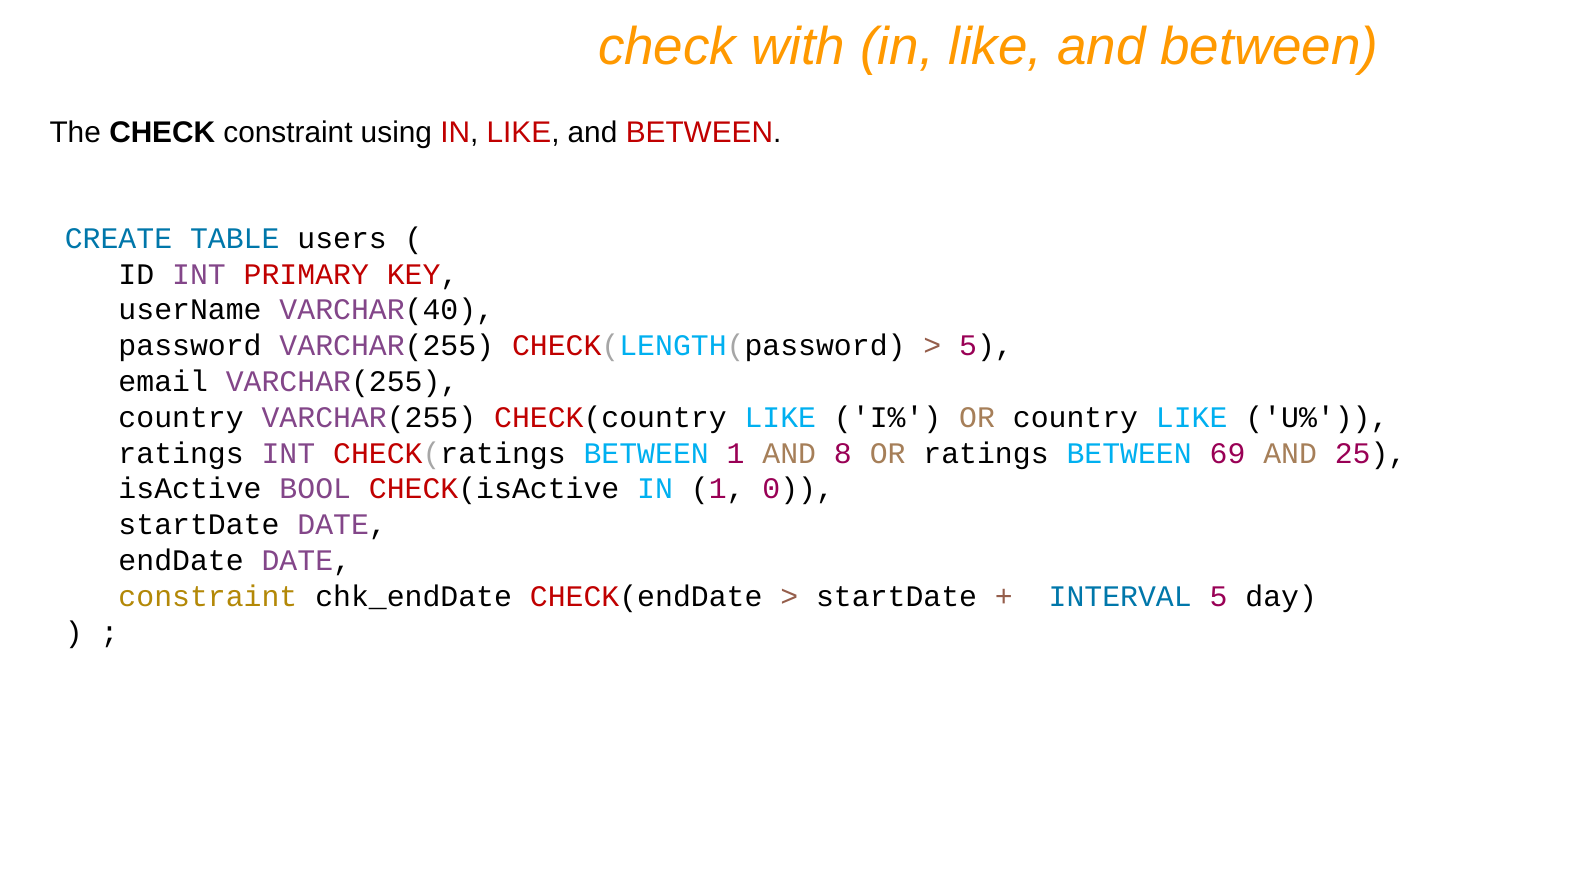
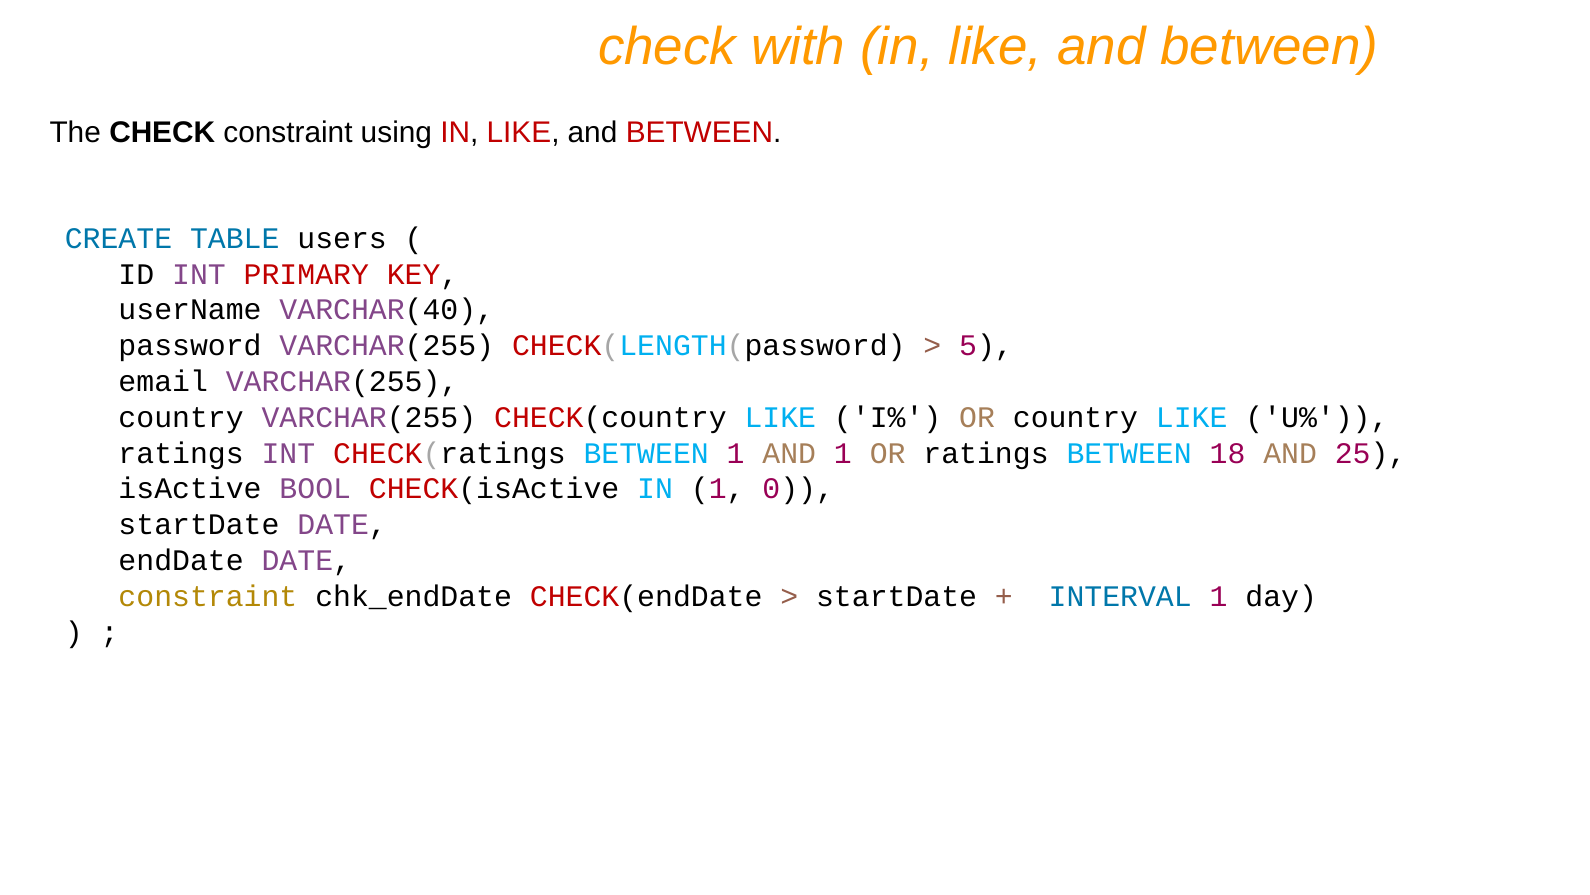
AND 8: 8 -> 1
69: 69 -> 18
INTERVAL 5: 5 -> 1
